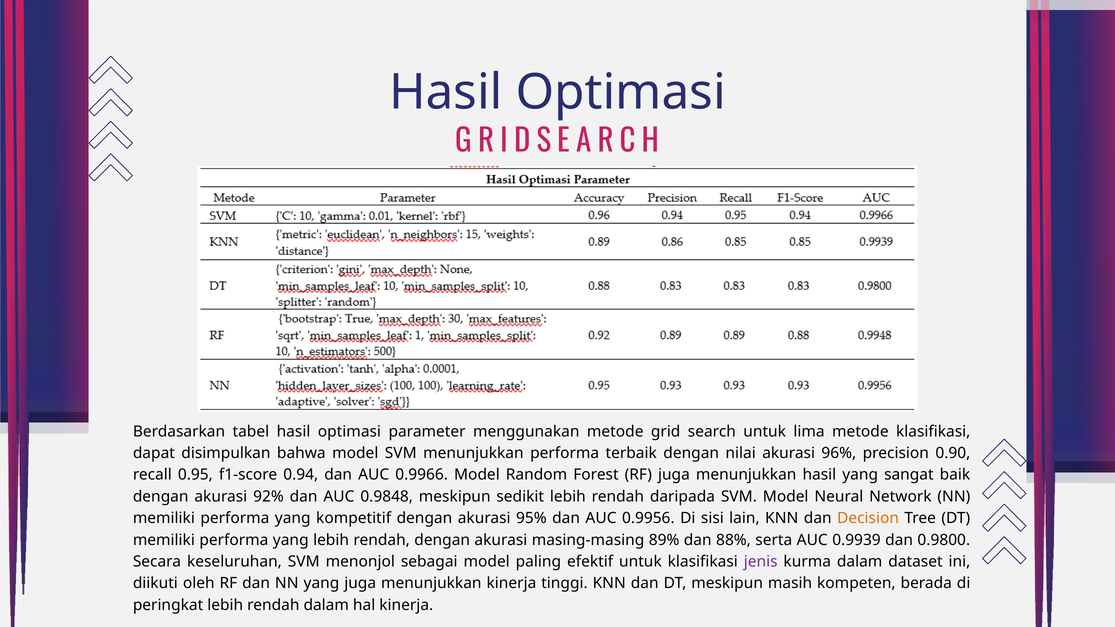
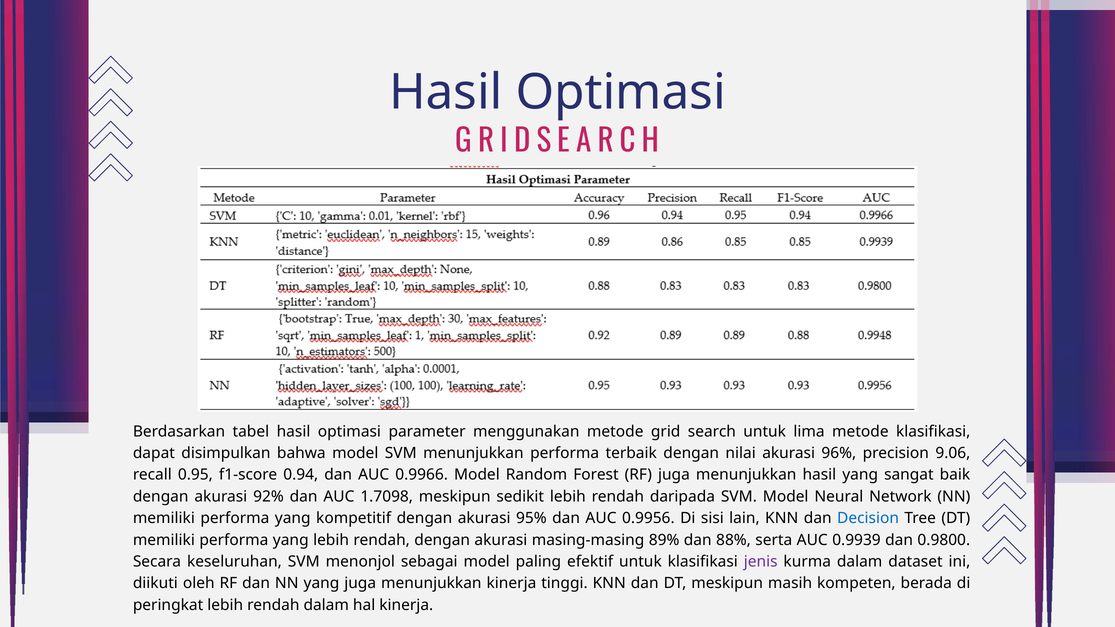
0.90: 0.90 -> 9.06
0.9848: 0.9848 -> 1.7098
Decision colour: orange -> blue
